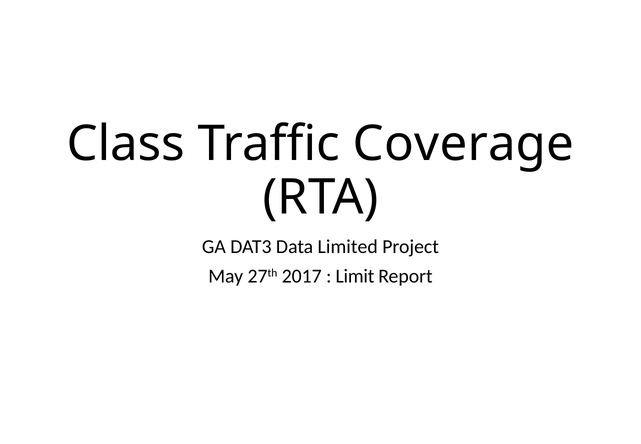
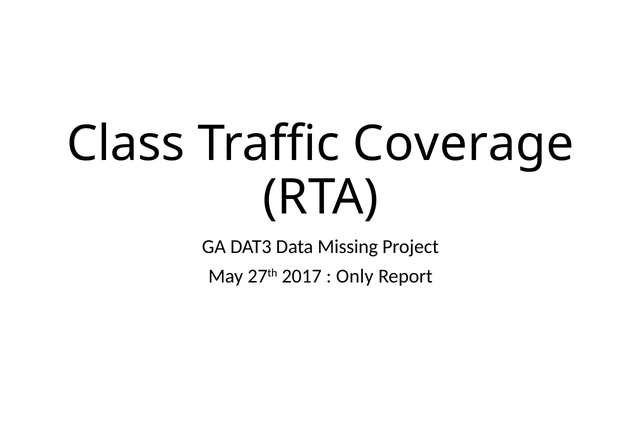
Limited: Limited -> Missing
Limit: Limit -> Only
